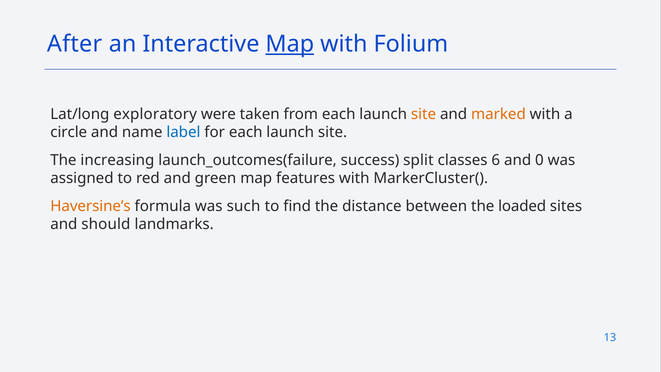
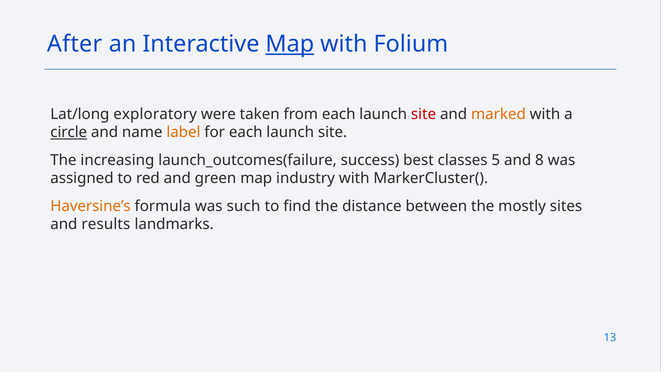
site at (424, 114) colour: orange -> red
circle underline: none -> present
label colour: blue -> orange
split: split -> best
6: 6 -> 5
0: 0 -> 8
features: features -> industry
loaded: loaded -> mostly
should: should -> results
